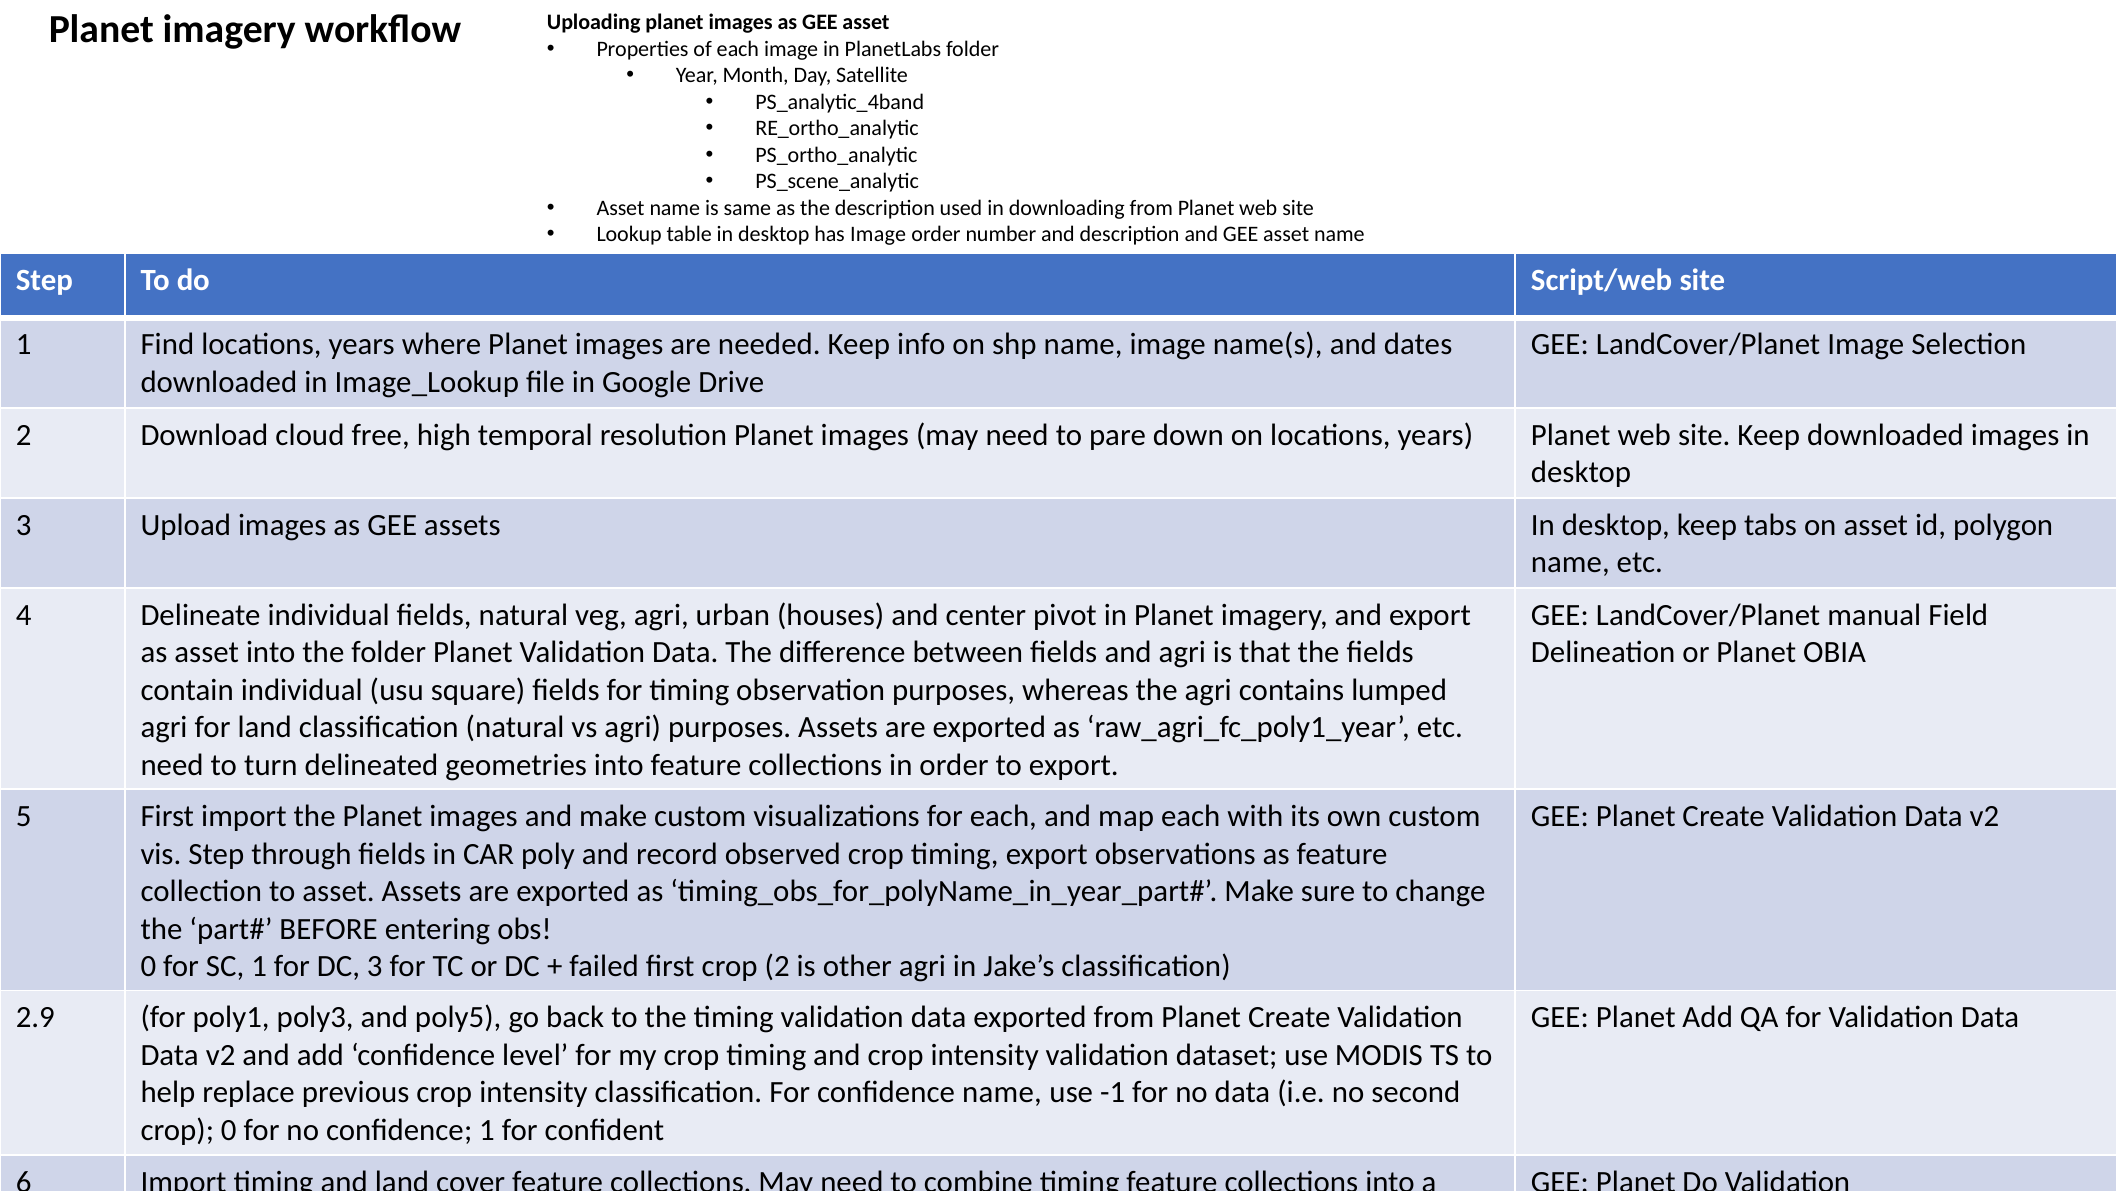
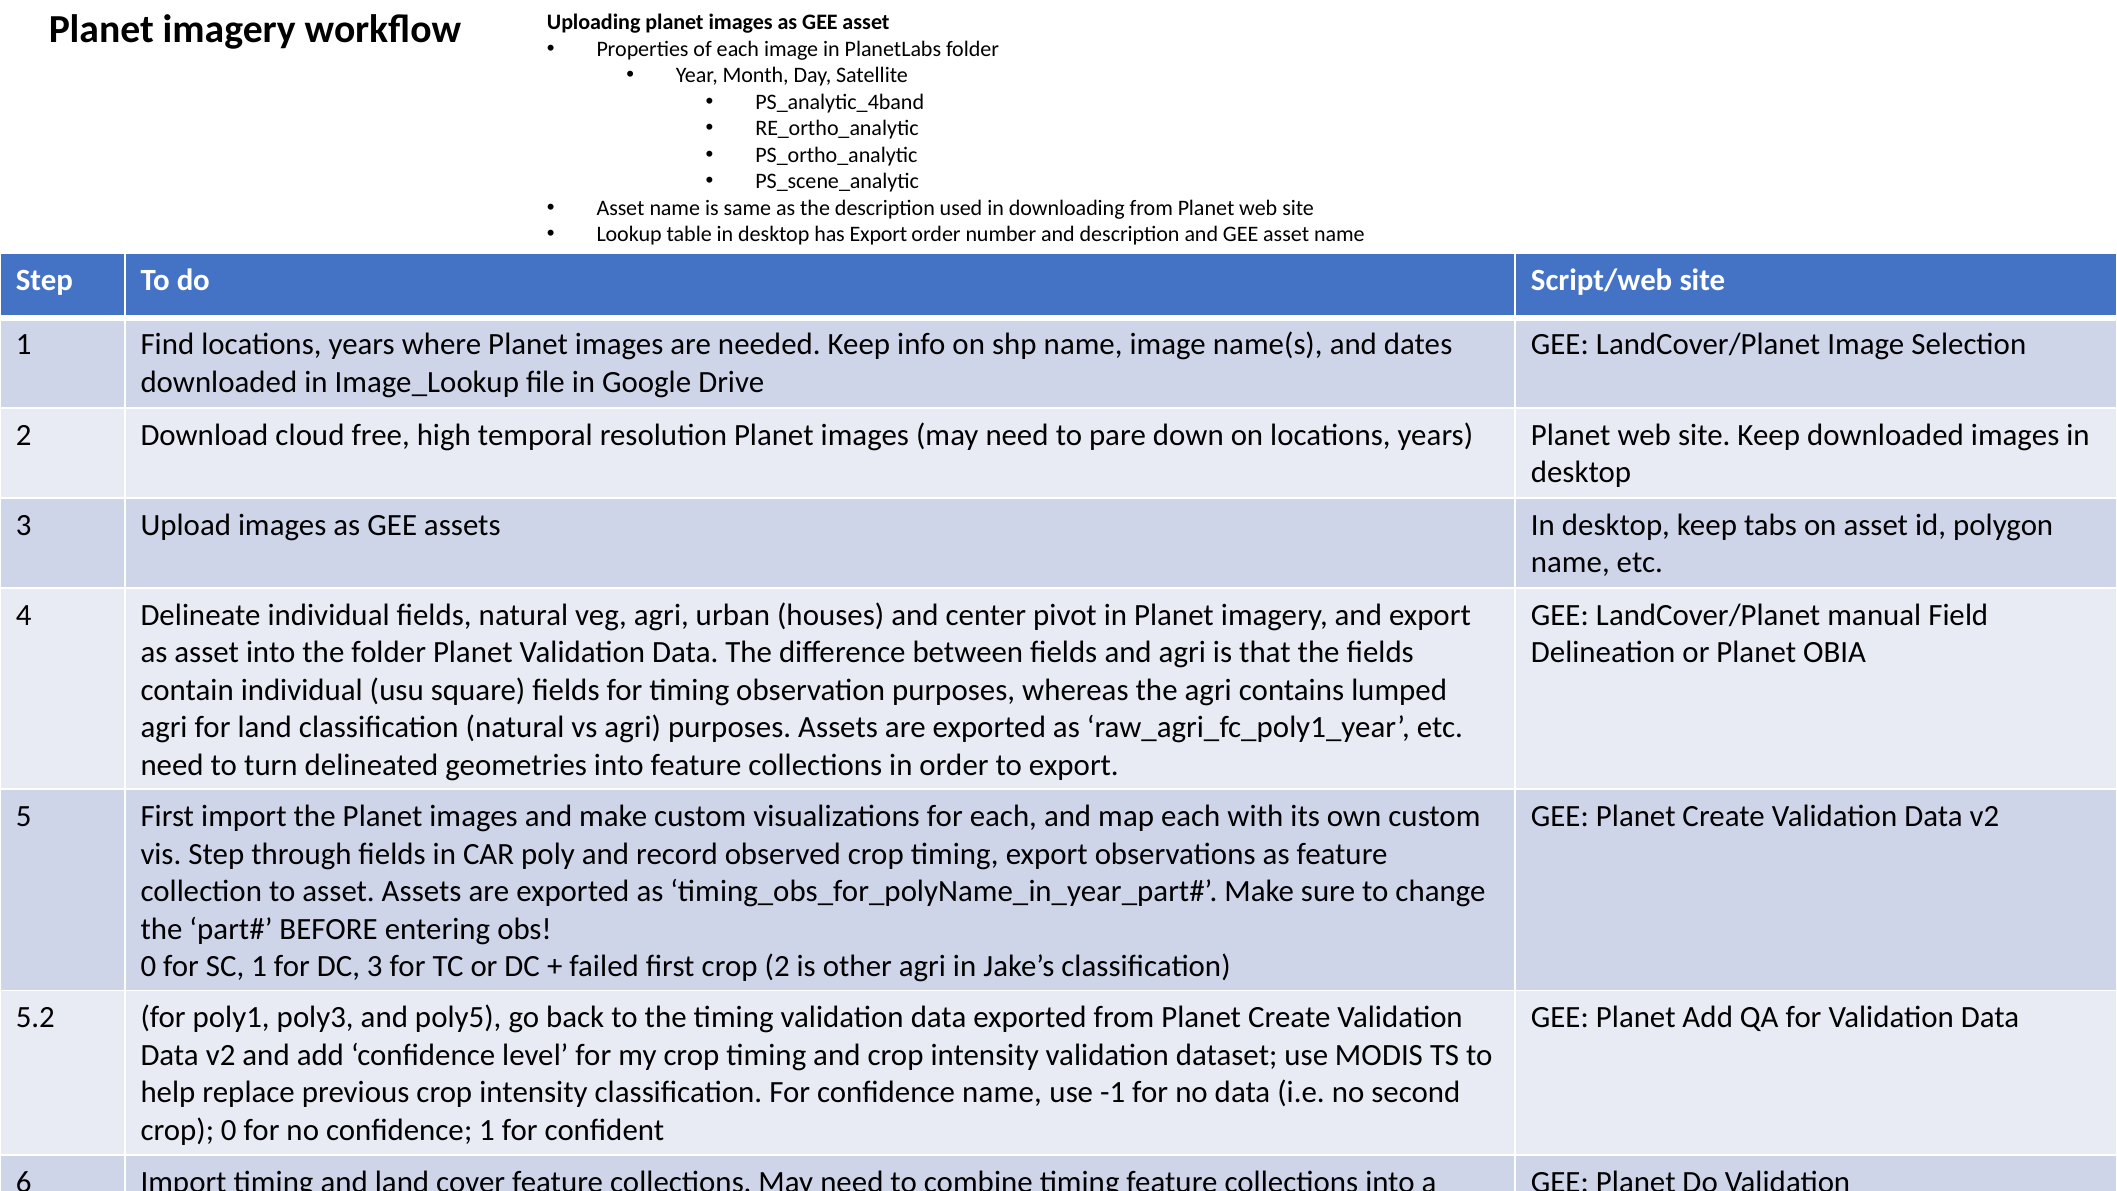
has Image: Image -> Export
2.9: 2.9 -> 5.2
